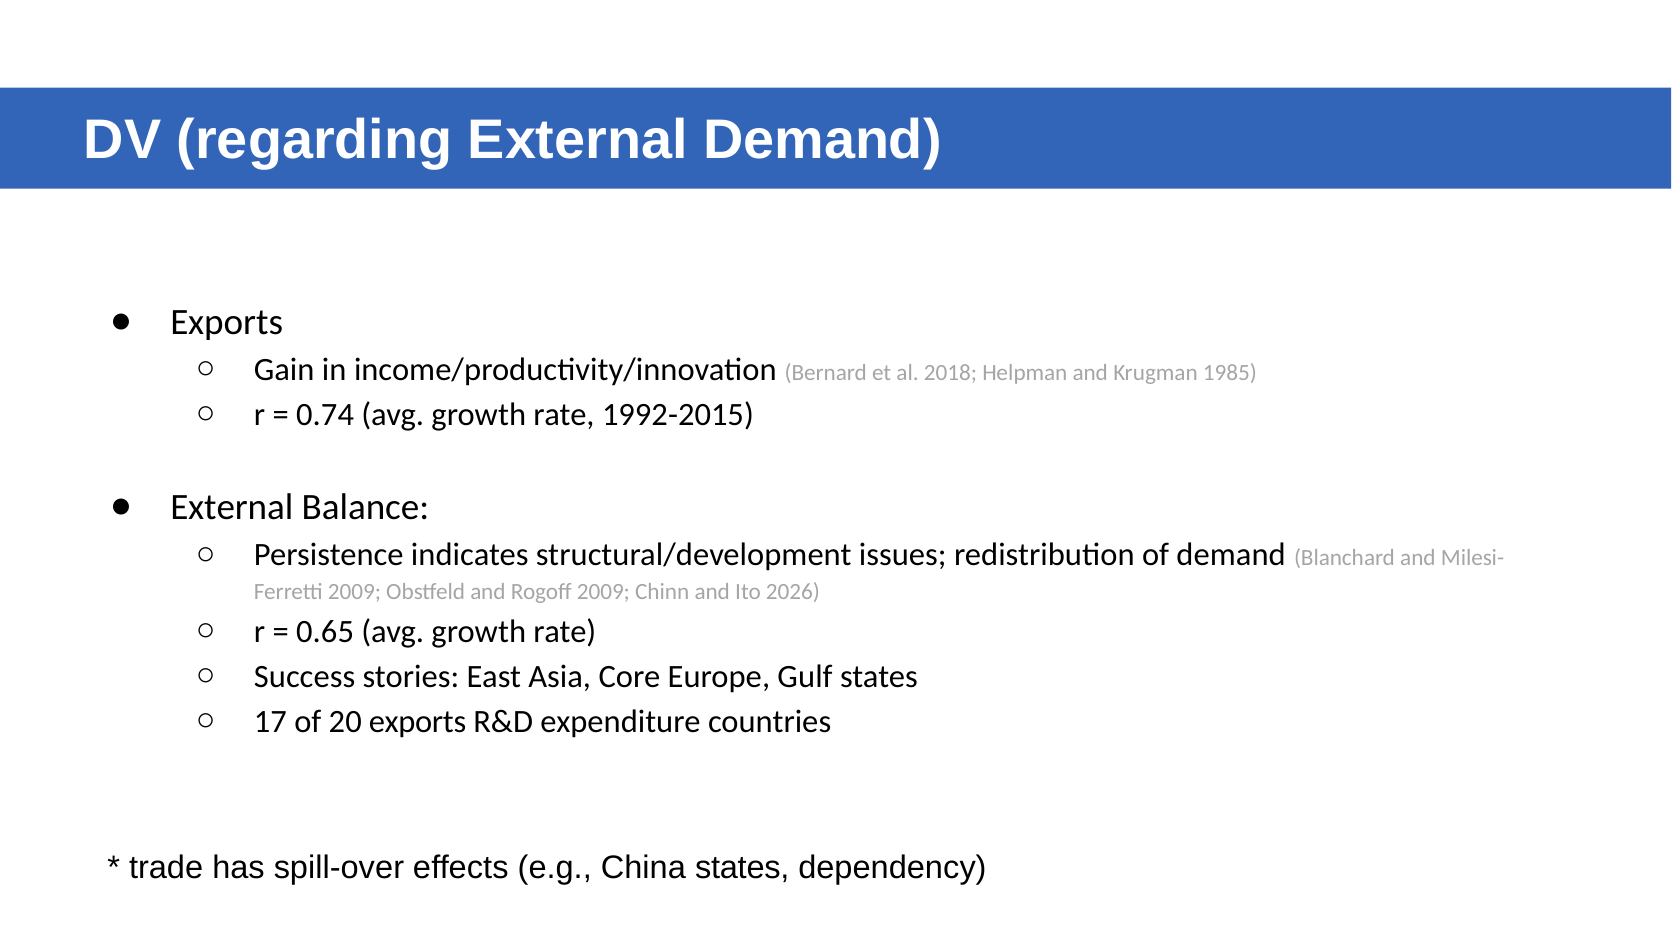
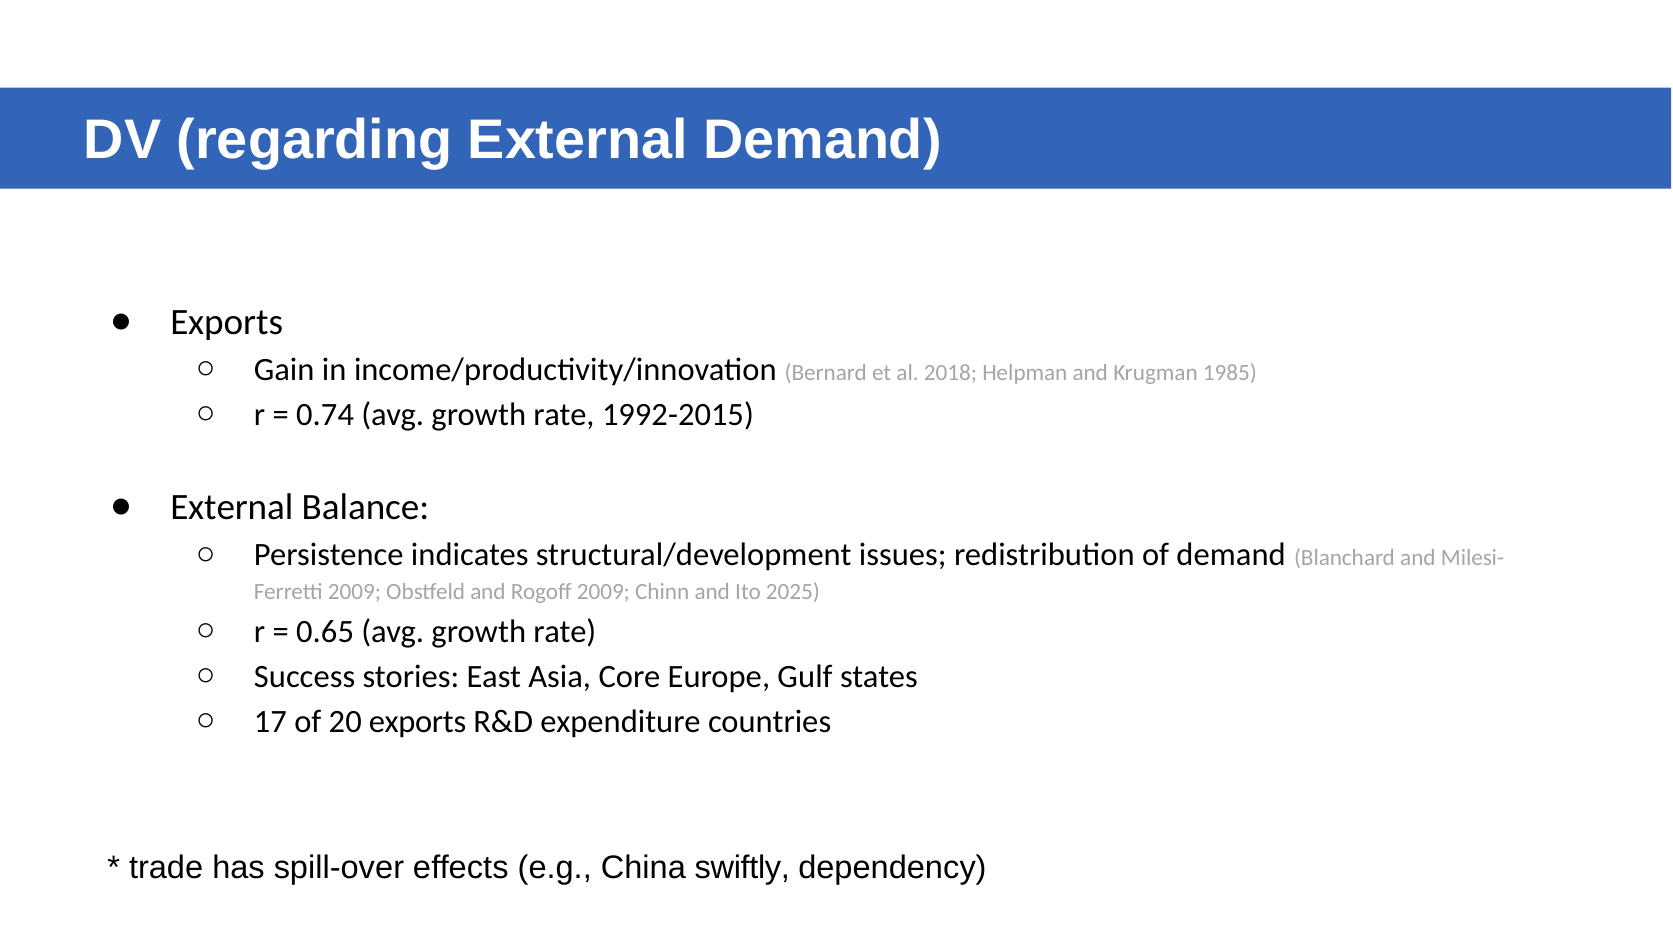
2026: 2026 -> 2025
China states: states -> swiftly
